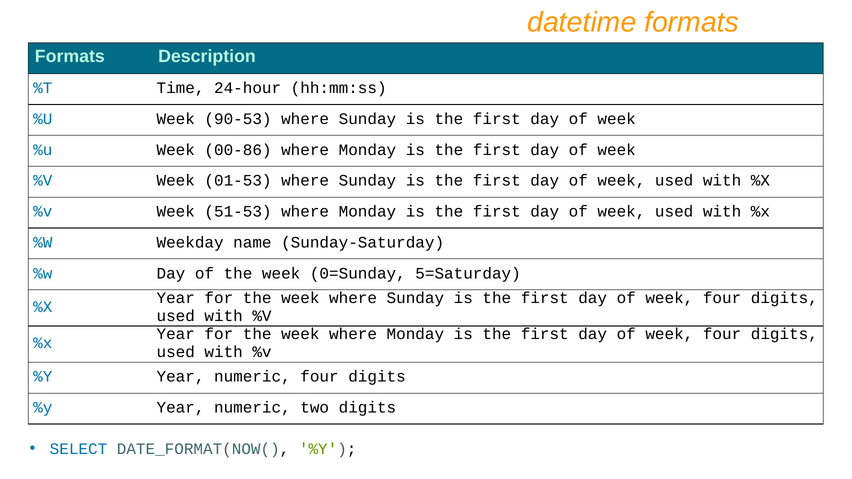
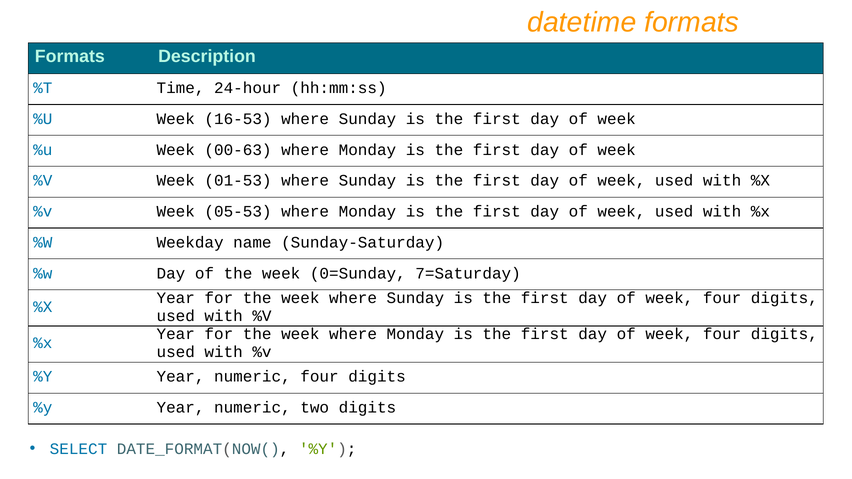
90-53: 90-53 -> 16-53
00-86: 00-86 -> 00-63
51-53: 51-53 -> 05-53
5=Saturday: 5=Saturday -> 7=Saturday
